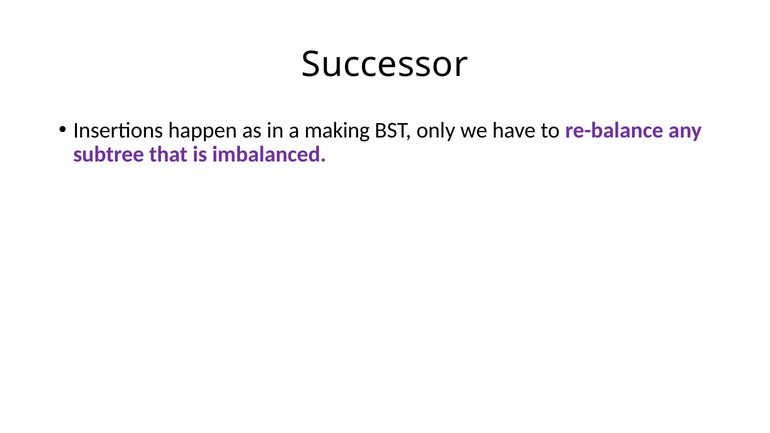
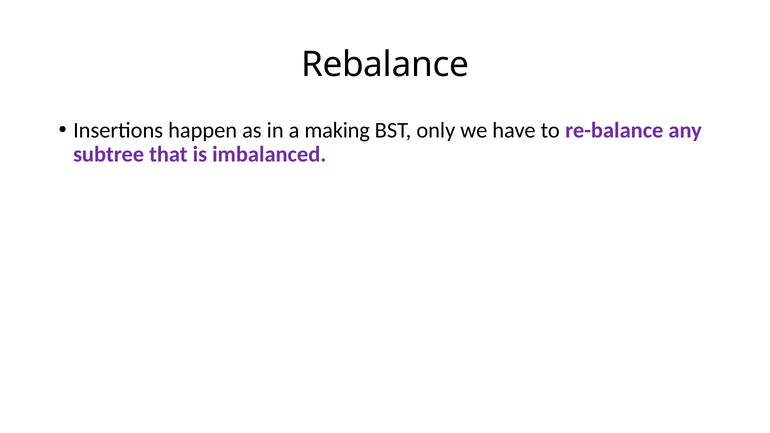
Successor: Successor -> Rebalance
